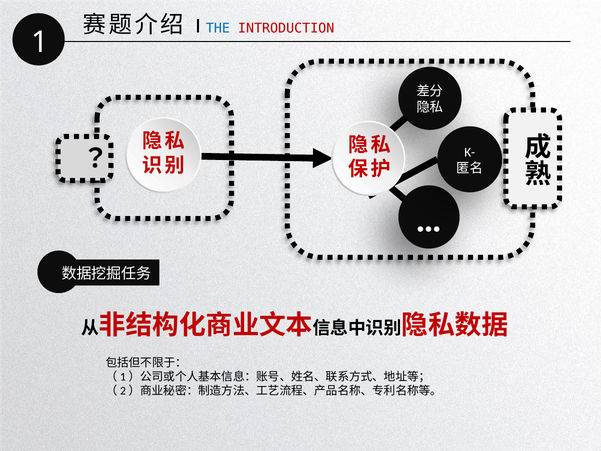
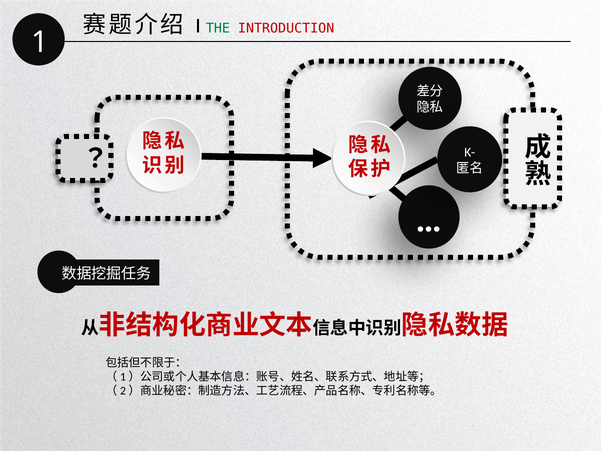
THE colour: blue -> green
